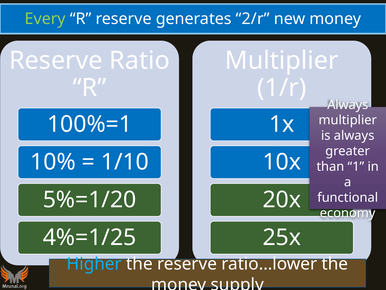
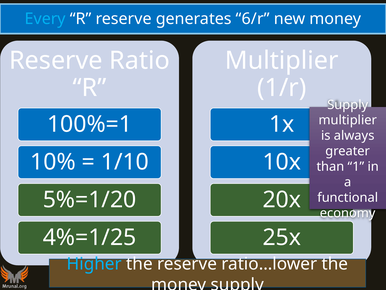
Every colour: light green -> light blue
2/r: 2/r -> 6/r
Always at (348, 105): Always -> Supply
